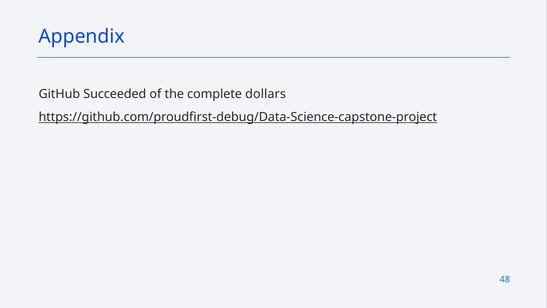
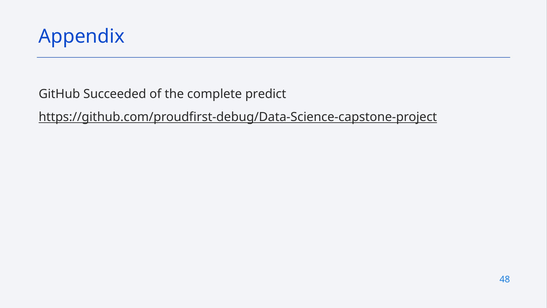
dollars: dollars -> predict
